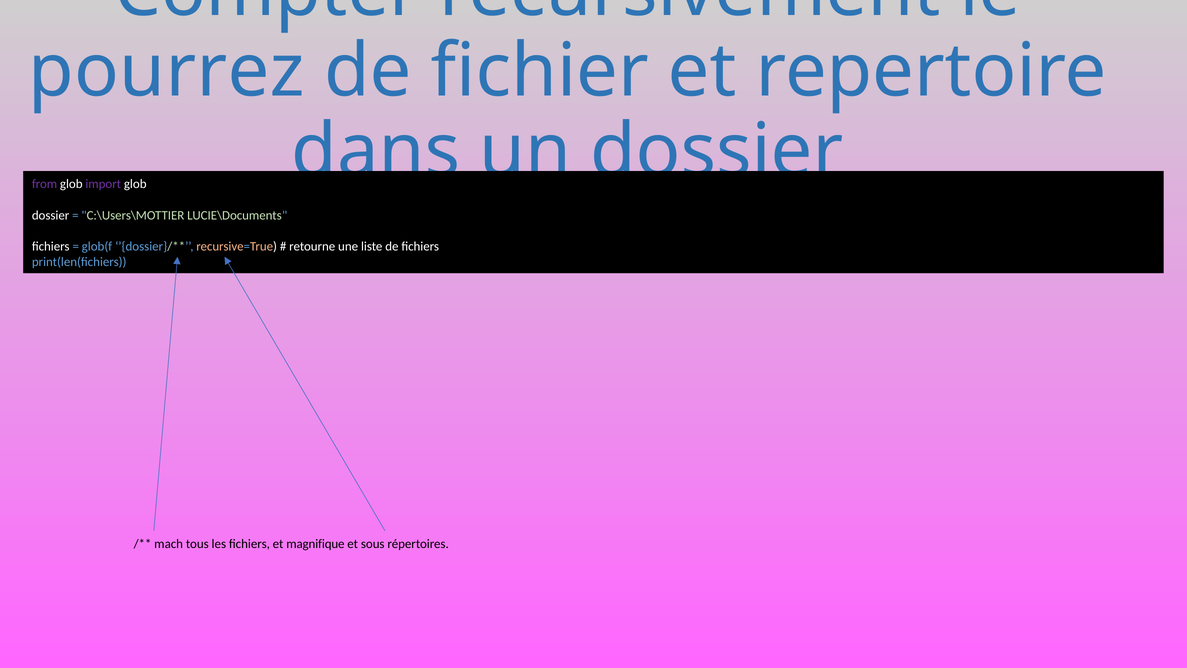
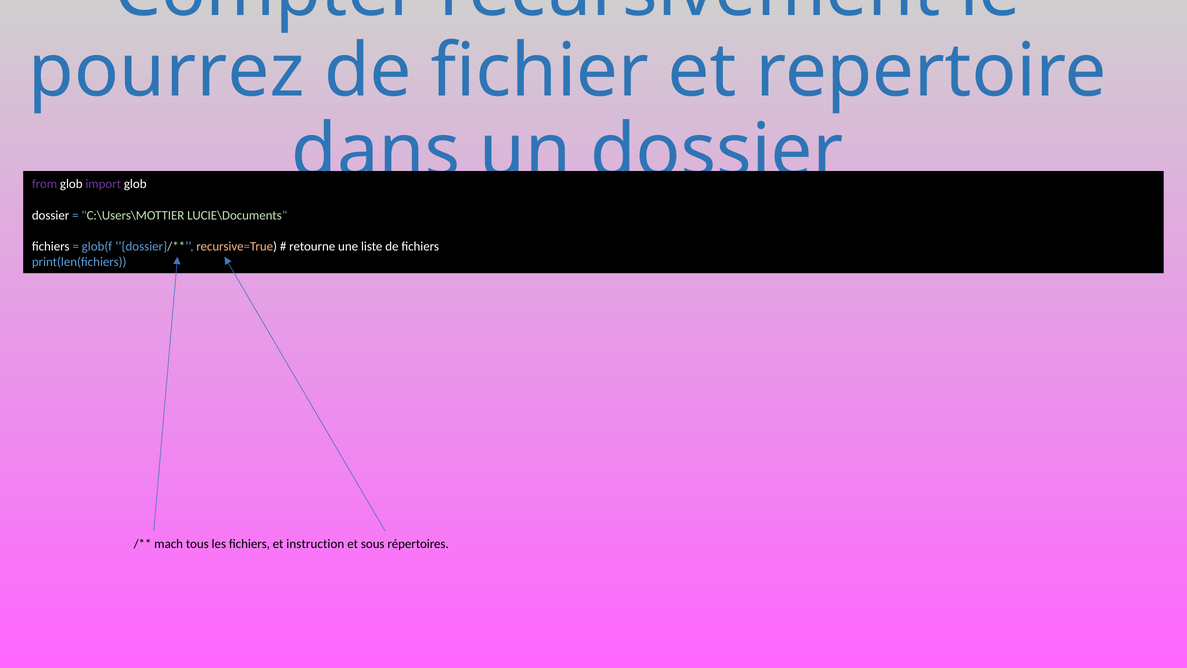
magnifique: magnifique -> instruction
